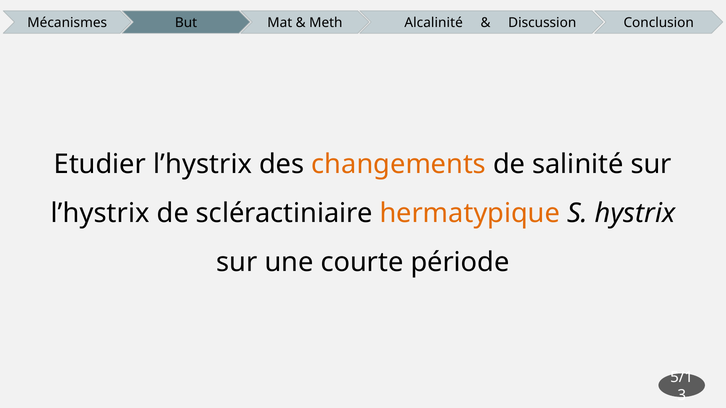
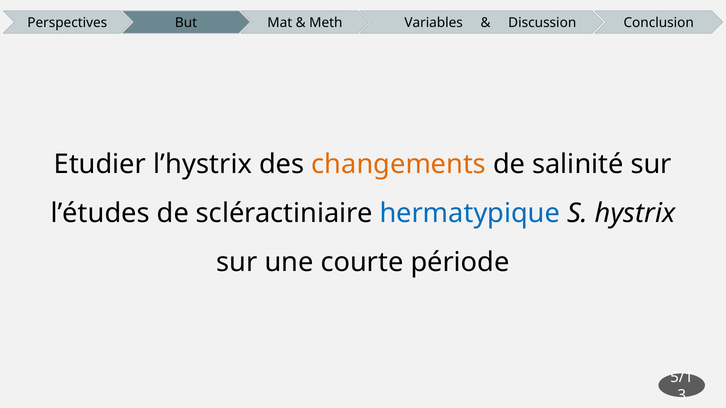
Mécanismes: Mécanismes -> Perspectives
Alcalinité: Alcalinité -> Variables
l’hystrix at (100, 213): l’hystrix -> l’études
hermatypique colour: orange -> blue
